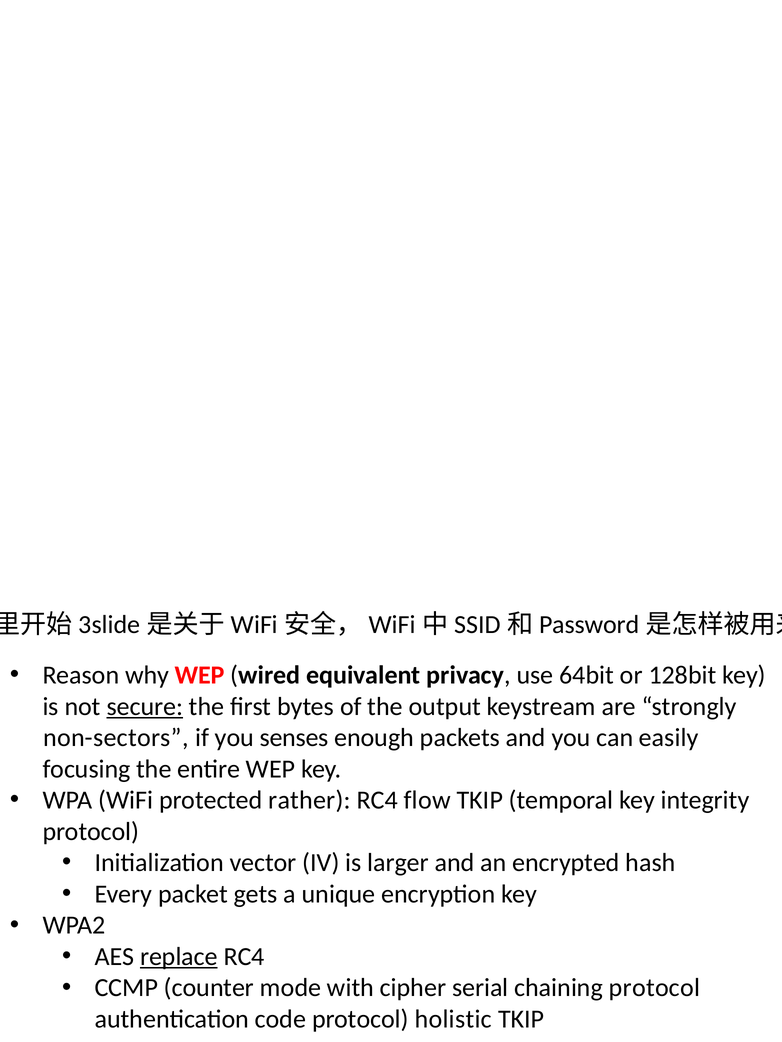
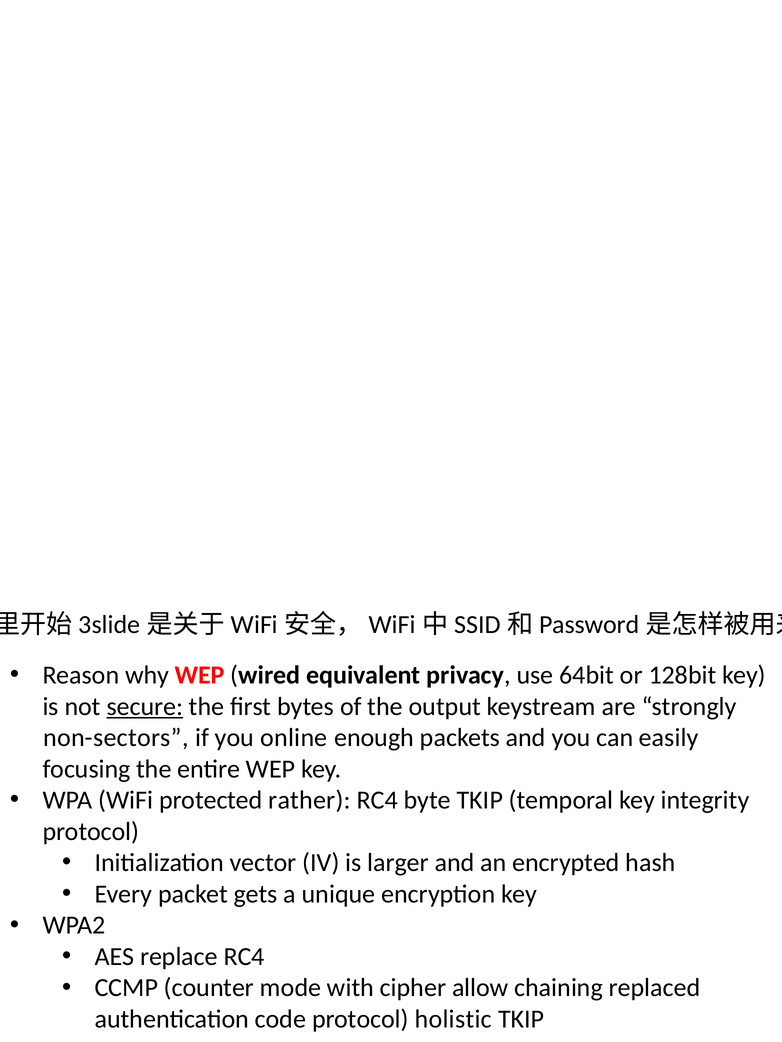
senses: senses -> online
flow: flow -> byte
replace underline: present -> none
serial: serial -> allow
chaining protocol: protocol -> replaced
